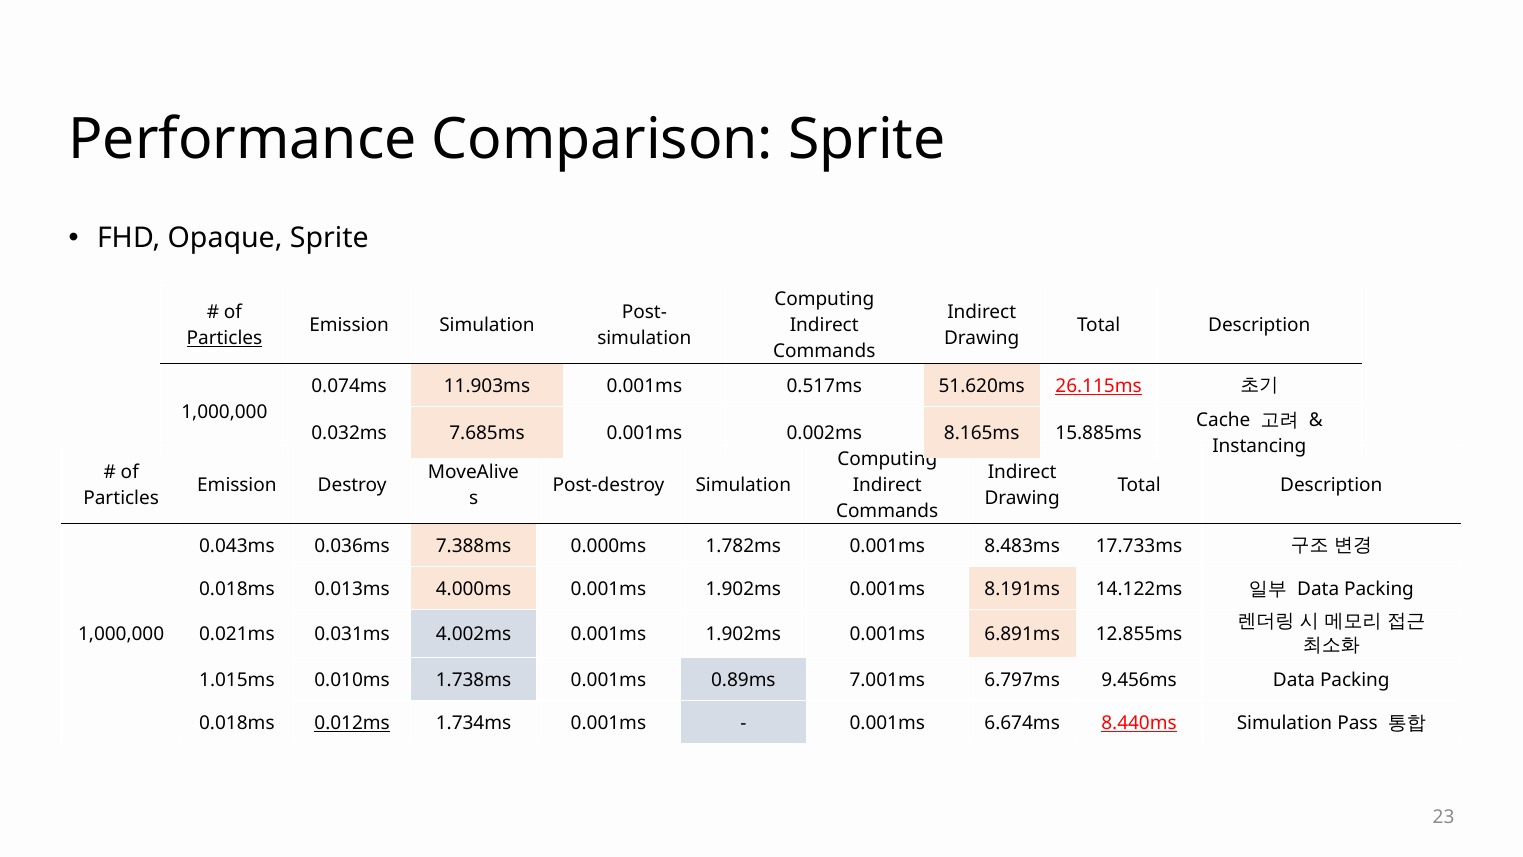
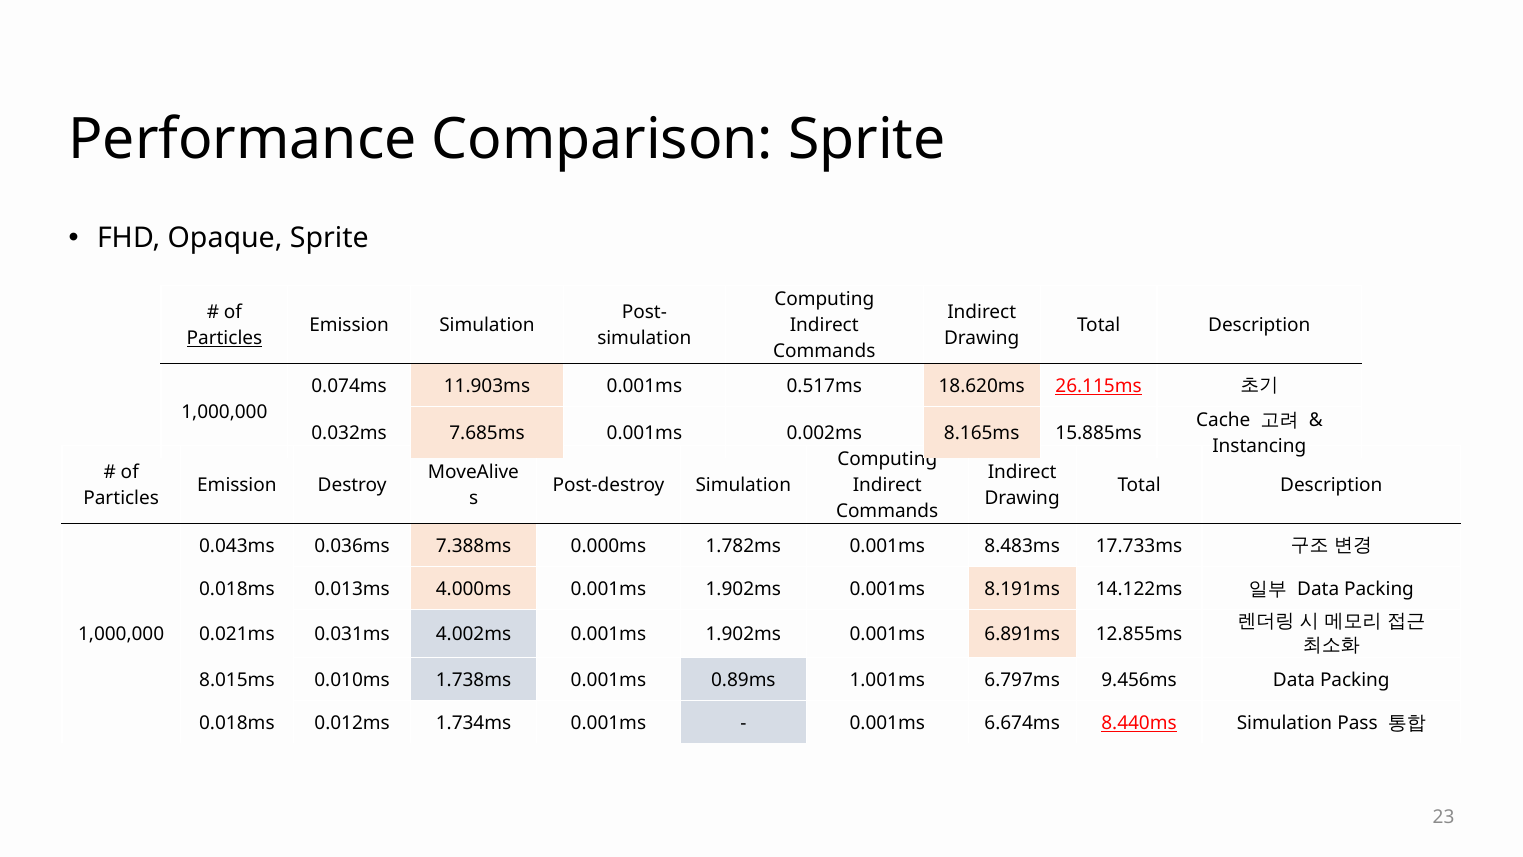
51.620ms: 51.620ms -> 18.620ms
1.015ms: 1.015ms -> 8.015ms
7.001ms: 7.001ms -> 1.001ms
0.012ms underline: present -> none
